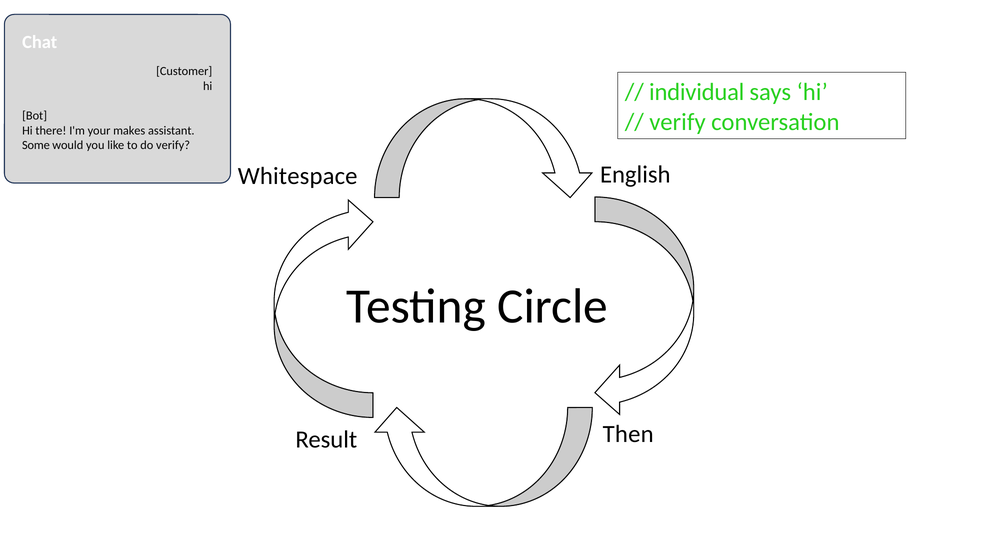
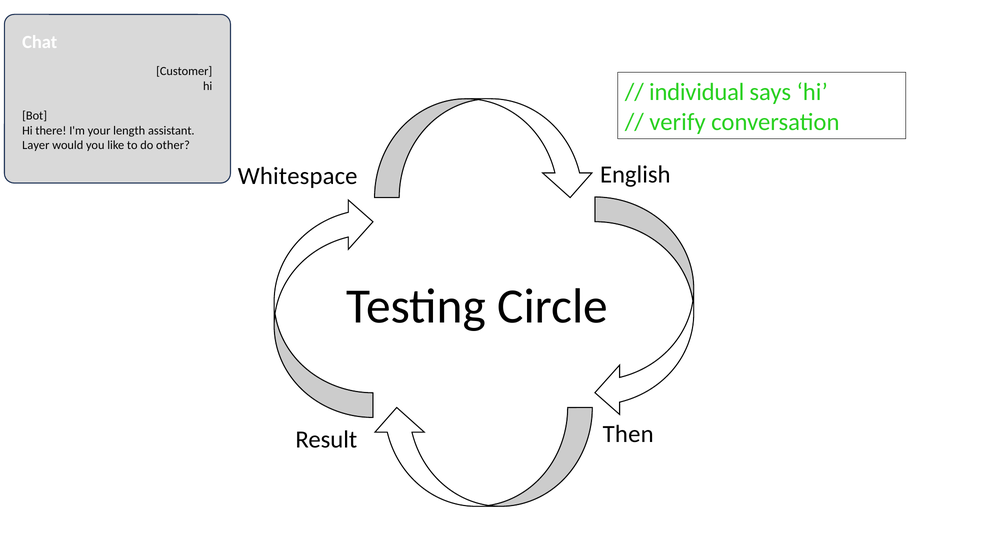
makes: makes -> length
Some: Some -> Layer
do verify: verify -> other
